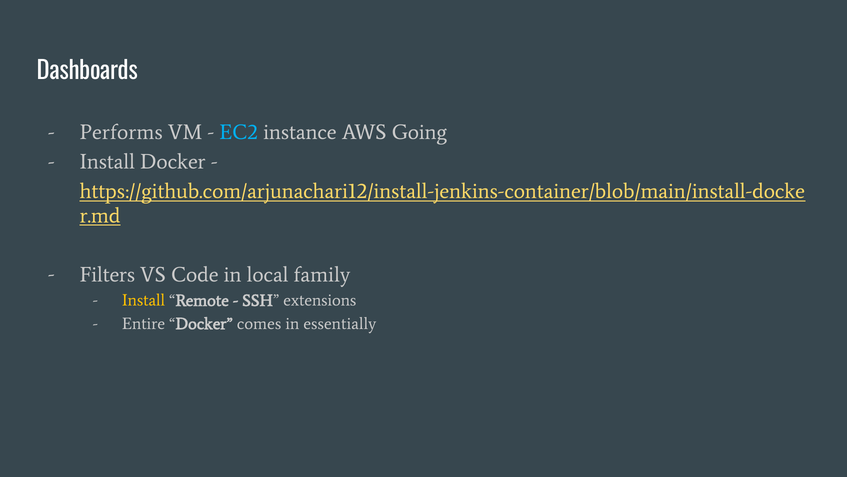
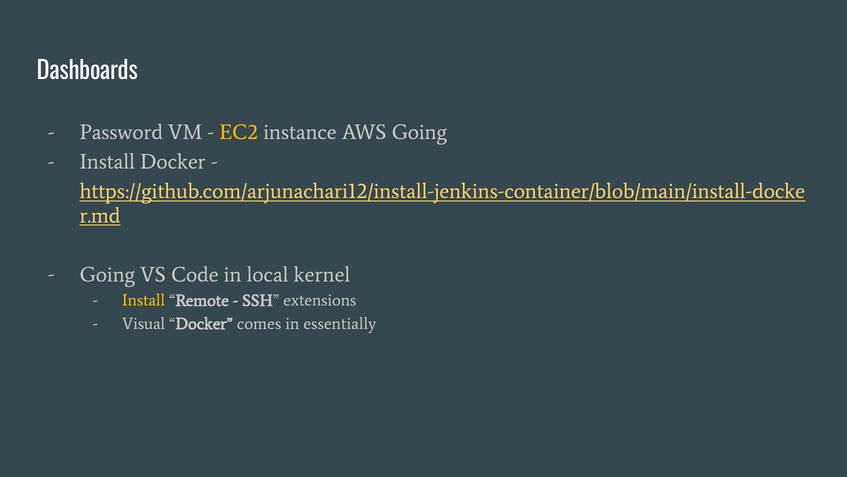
Performs: Performs -> Password
EC2 colour: light blue -> yellow
Filters at (107, 274): Filters -> Going
family: family -> kernel
Entire: Entire -> Visual
